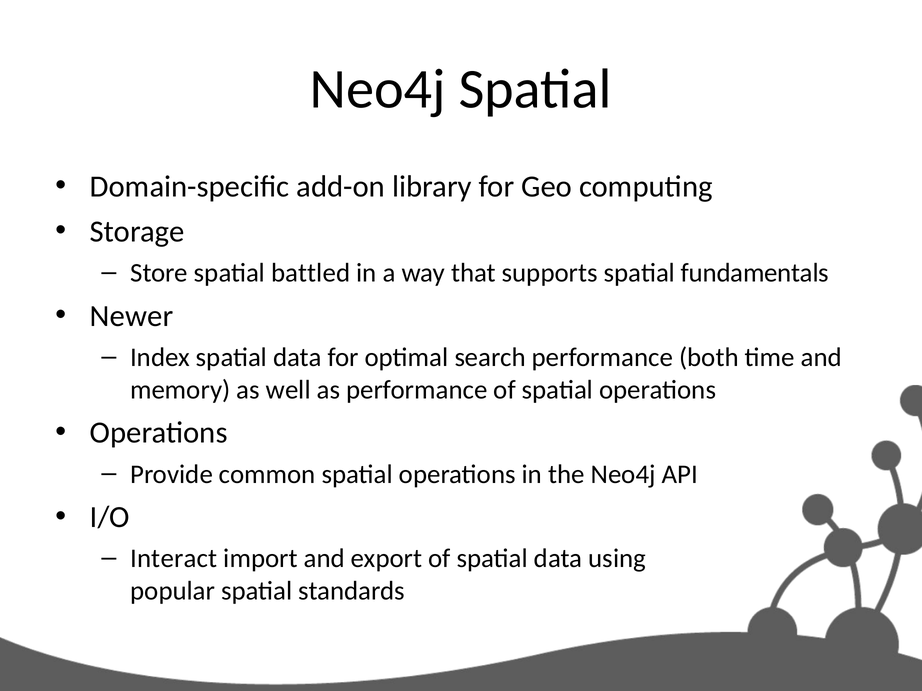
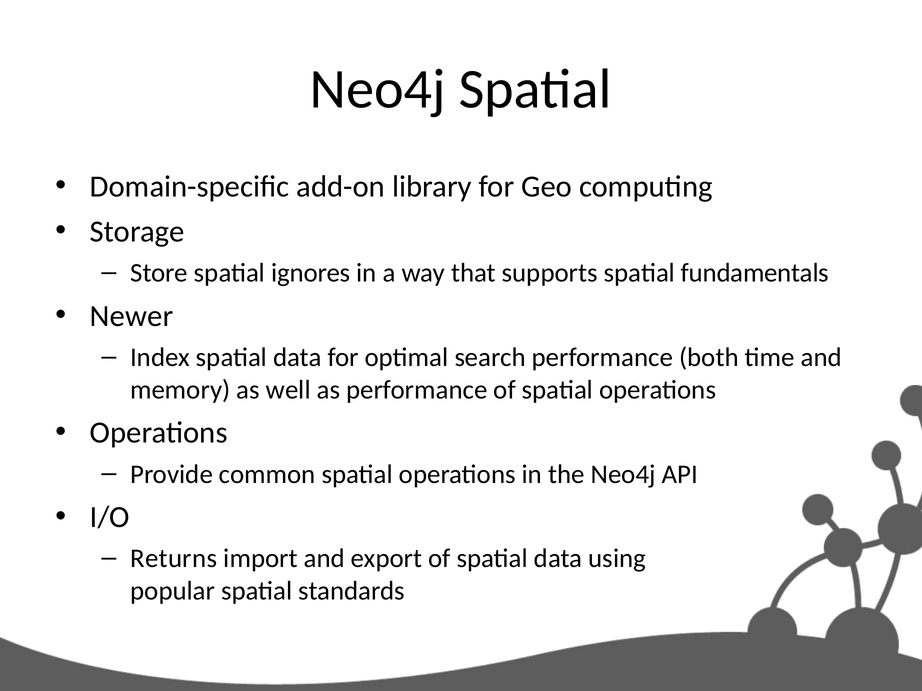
battled: battled -> ignores
Interact: Interact -> Returns
